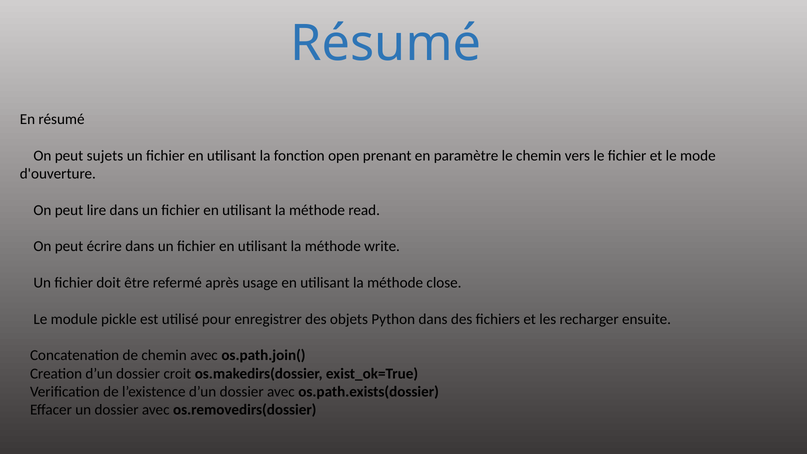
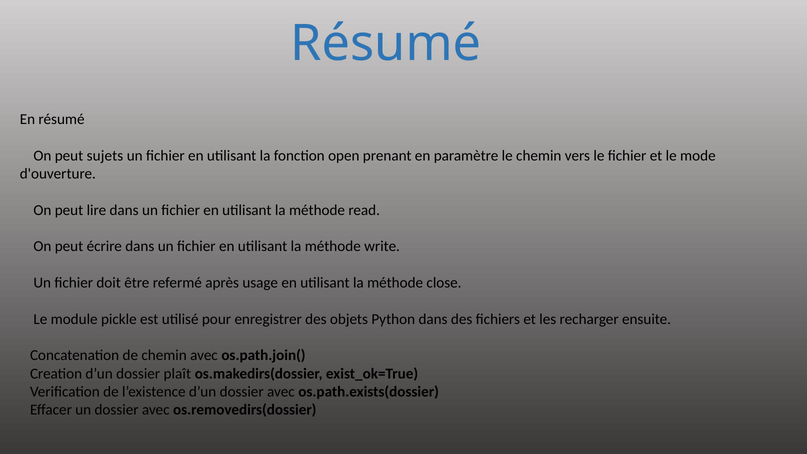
croit: croit -> plaît
